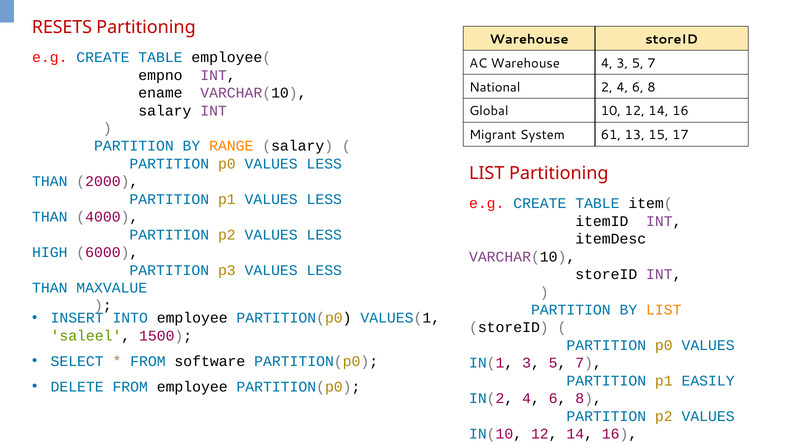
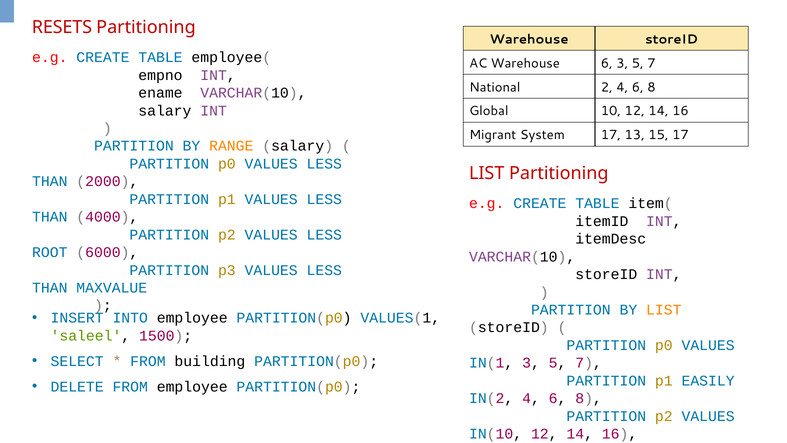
Warehouse 4: 4 -> 6
System 61: 61 -> 17
HIGH: HIGH -> ROOT
software: software -> building
